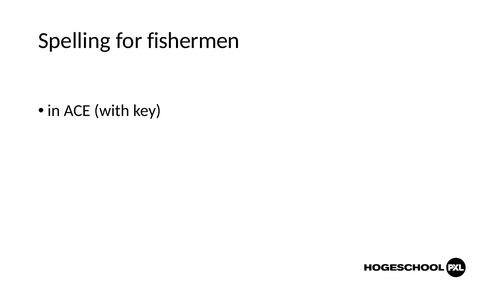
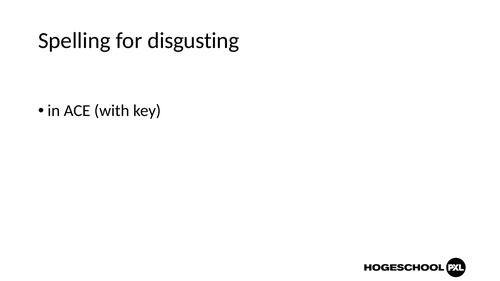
fishermen: fishermen -> disgusting
